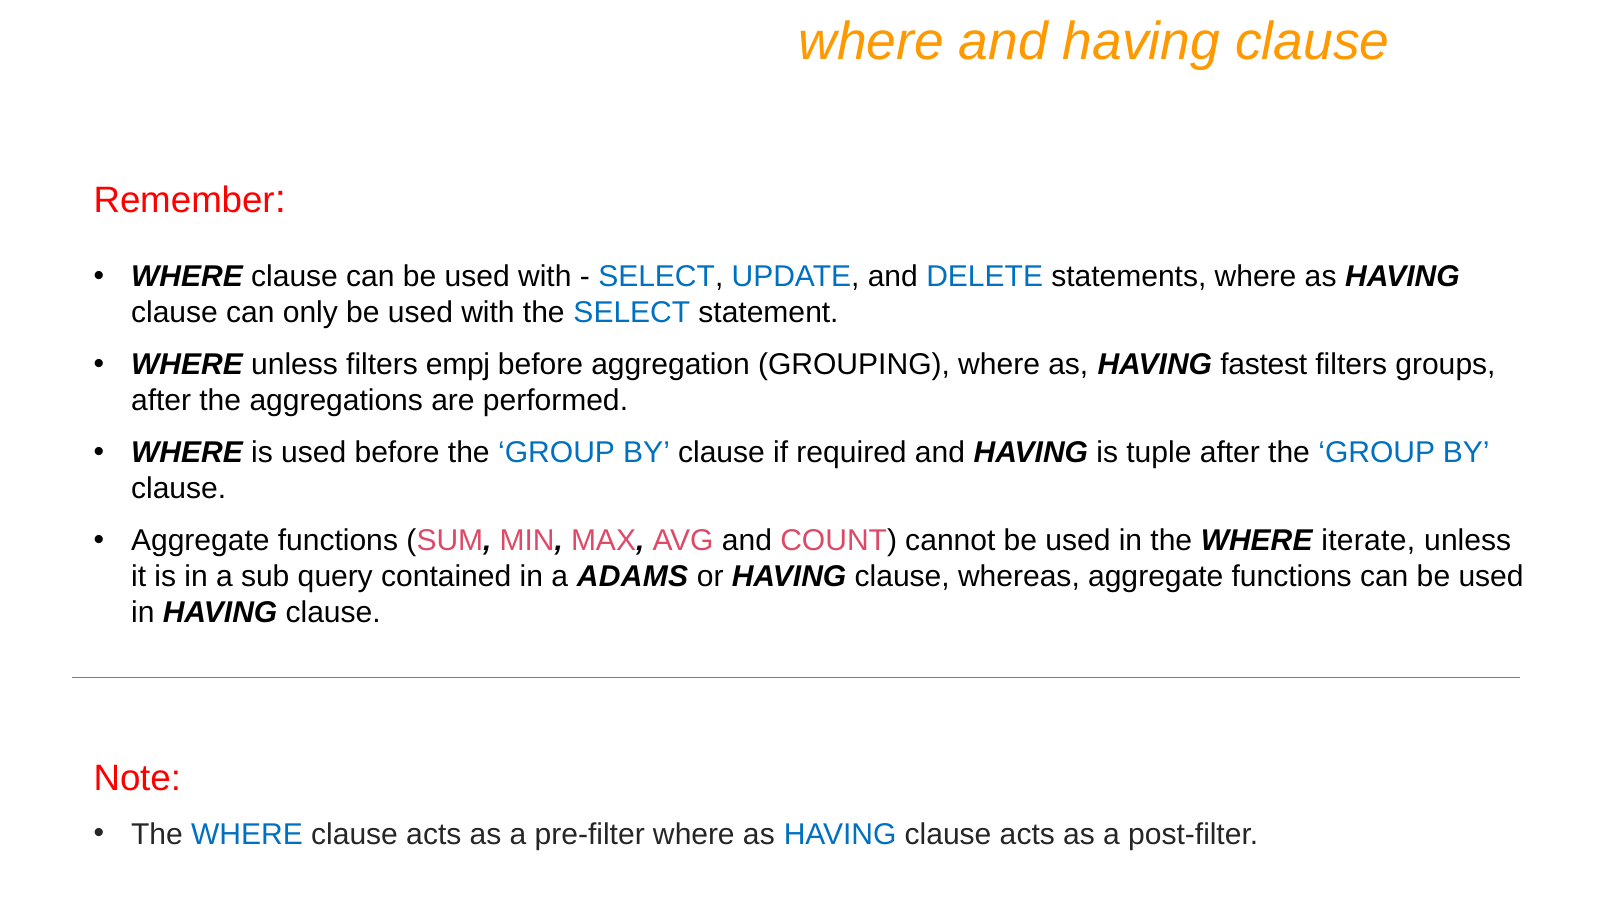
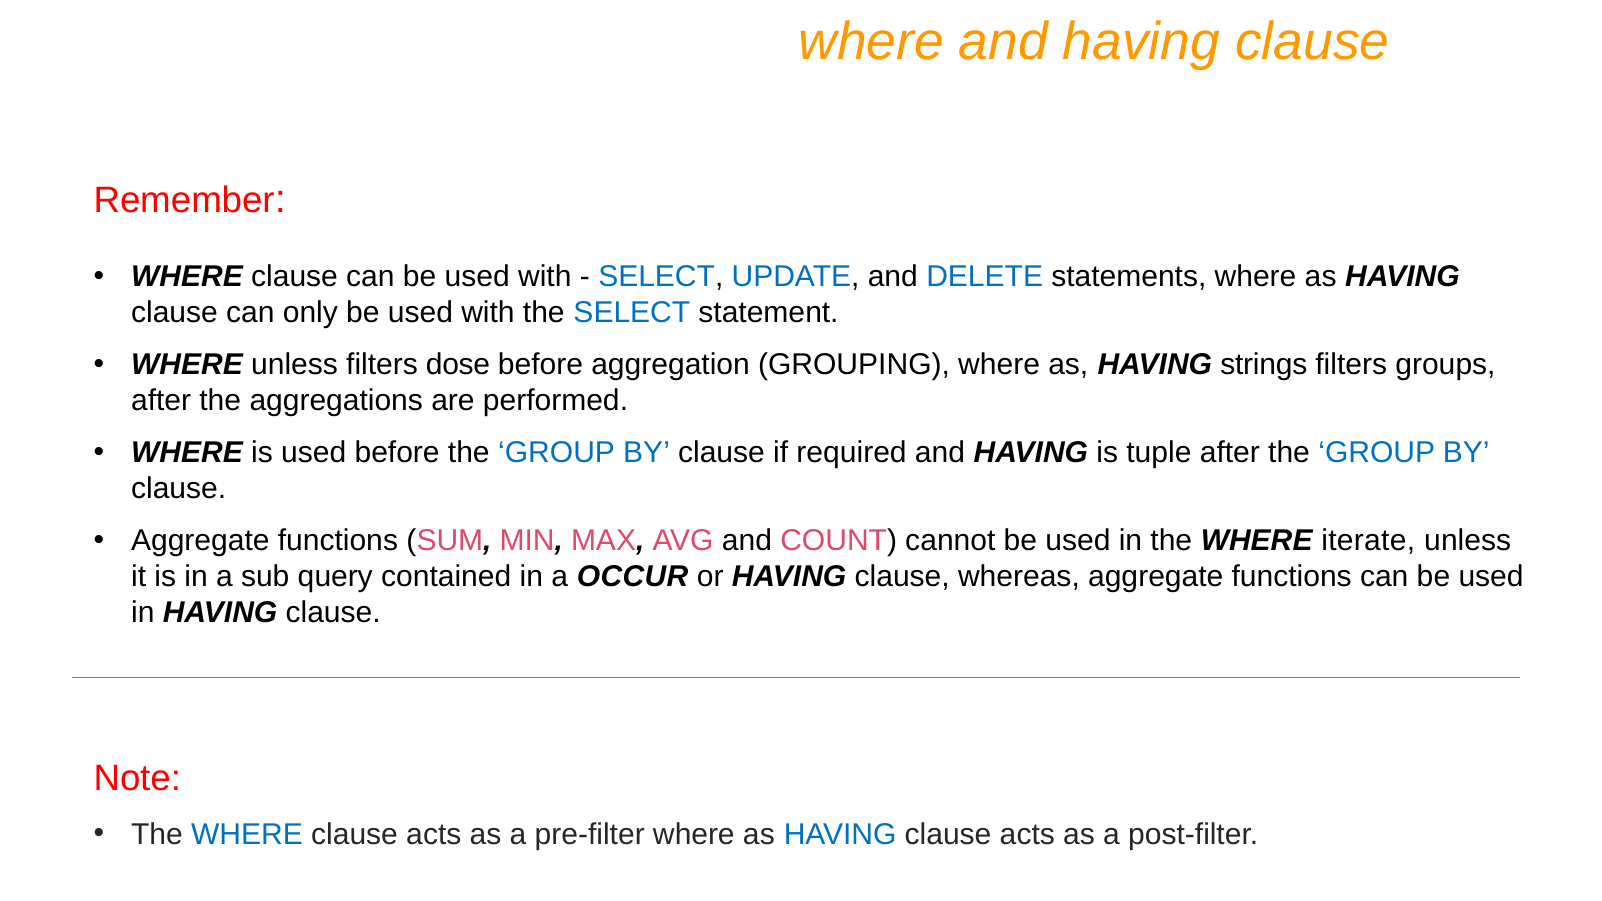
empj: empj -> dose
fastest: fastest -> strings
ADAMS: ADAMS -> OCCUR
